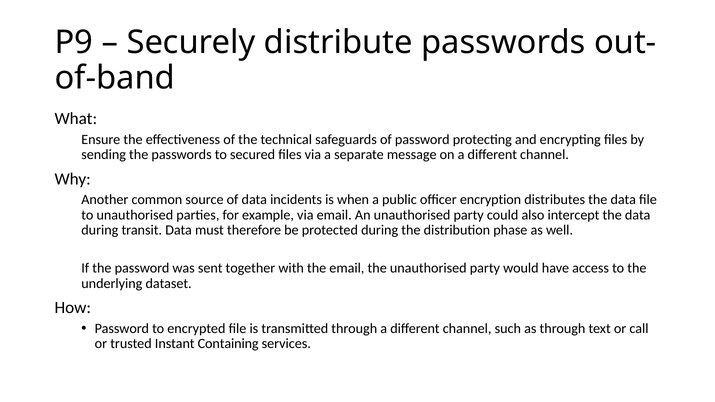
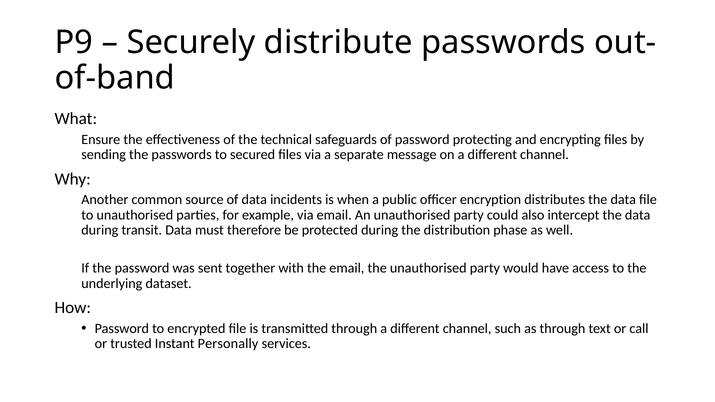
Containing: Containing -> Personally
